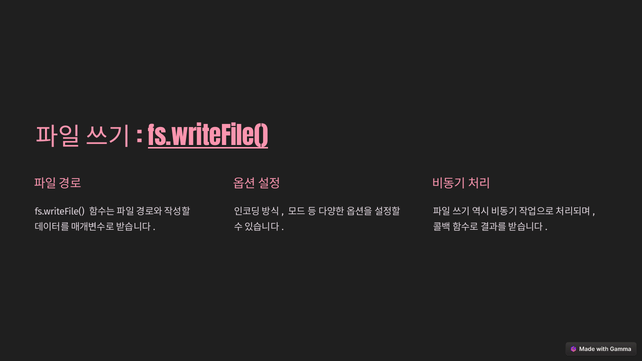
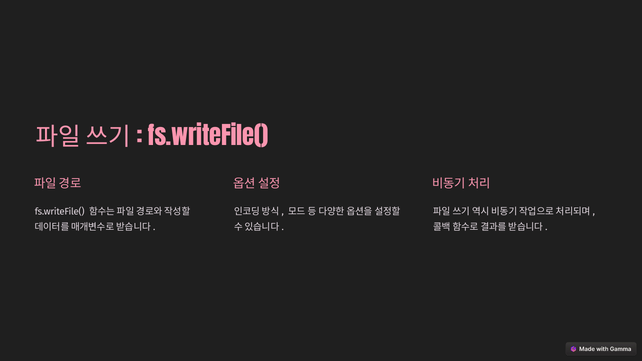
fs.writeFile( at (208, 137) underline: present -> none
